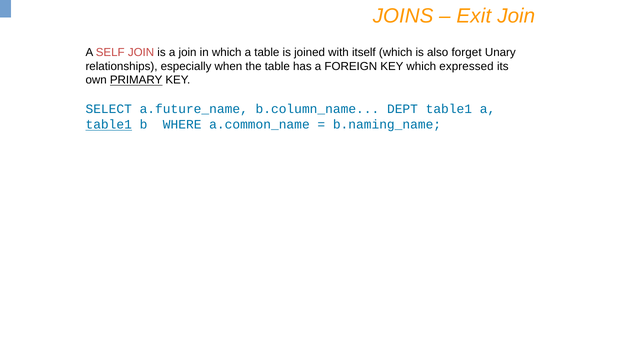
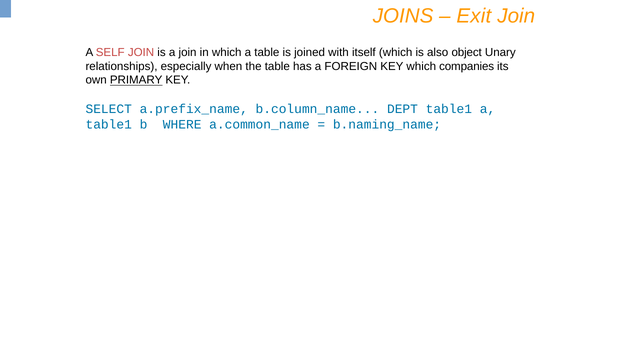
forget: forget -> object
expressed: expressed -> companies
a.future_name: a.future_name -> a.prefix_name
table1 at (109, 125) underline: present -> none
